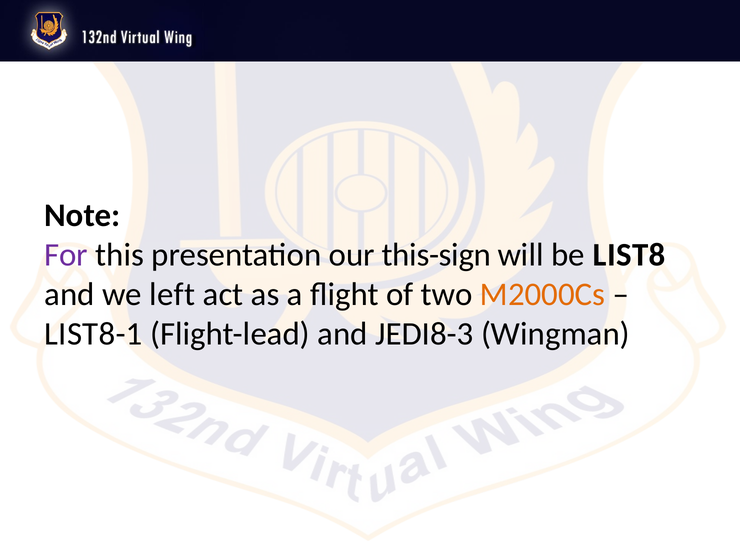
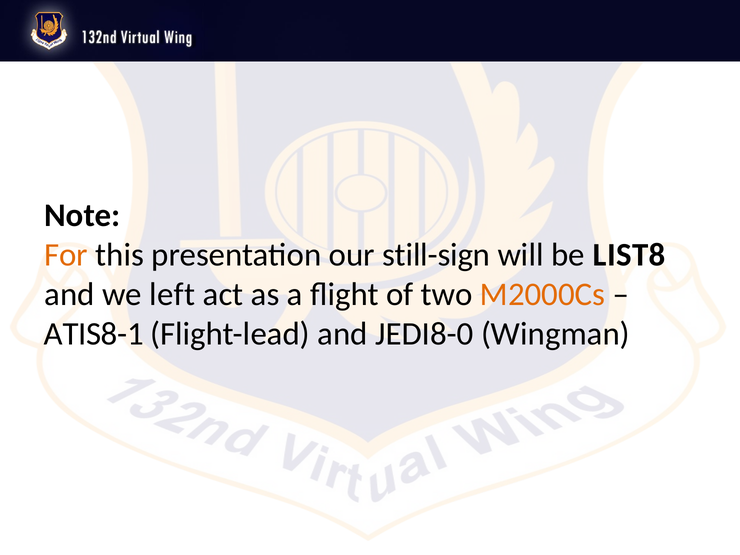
For colour: purple -> orange
this-sign: this-sign -> still-sign
LIST8-1: LIST8-1 -> ATIS8-1
JEDI8-3: JEDI8-3 -> JEDI8-0
